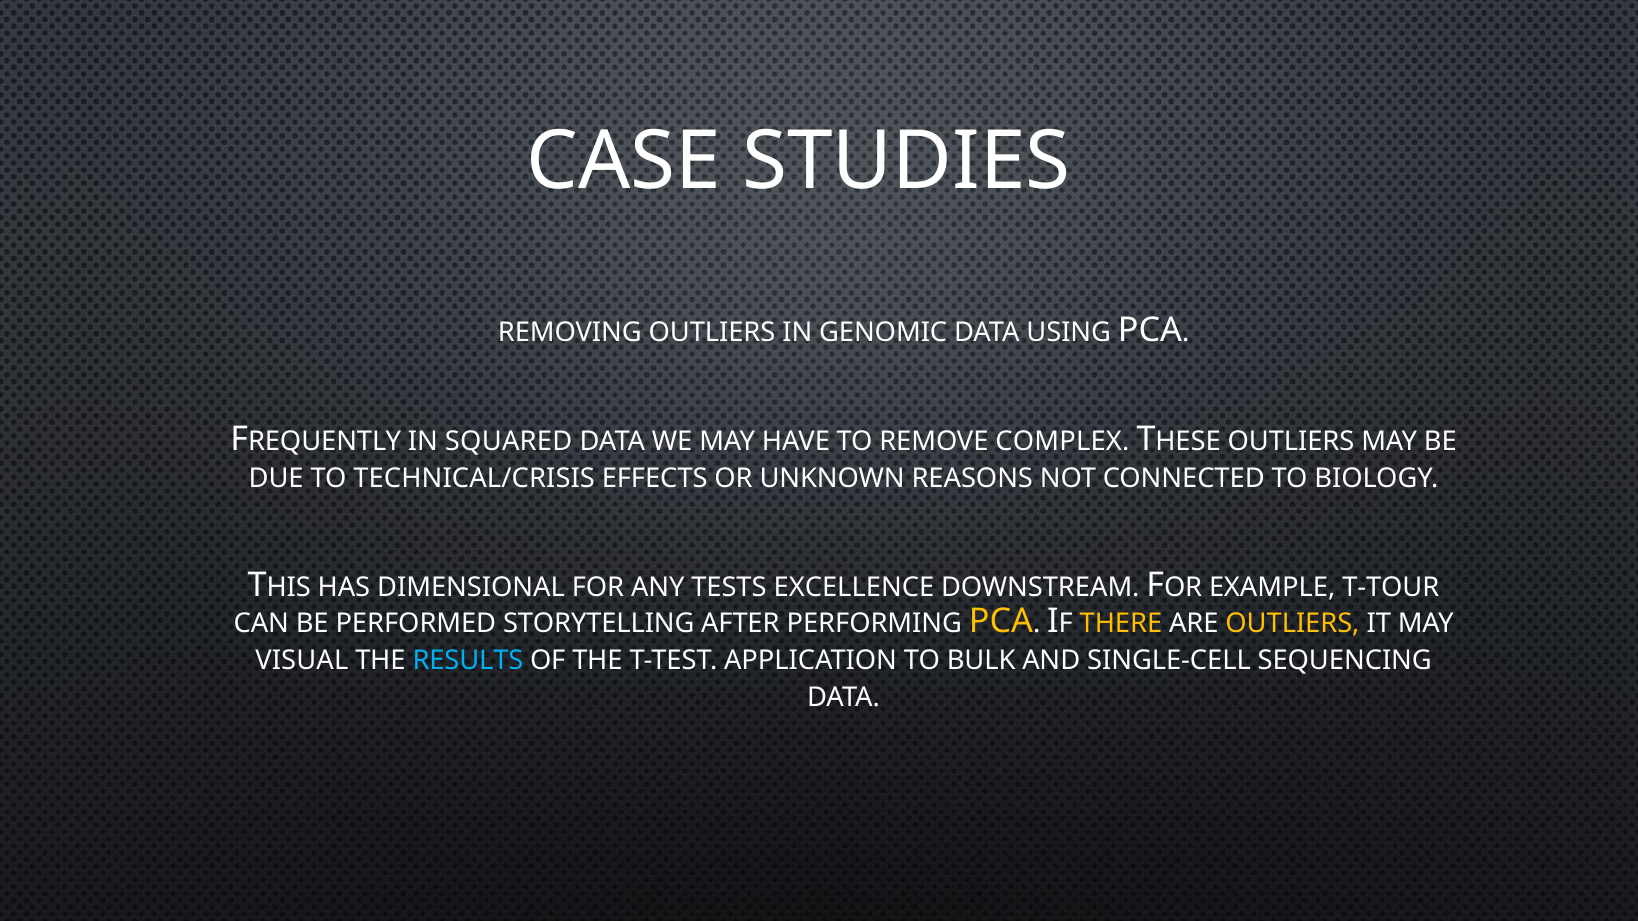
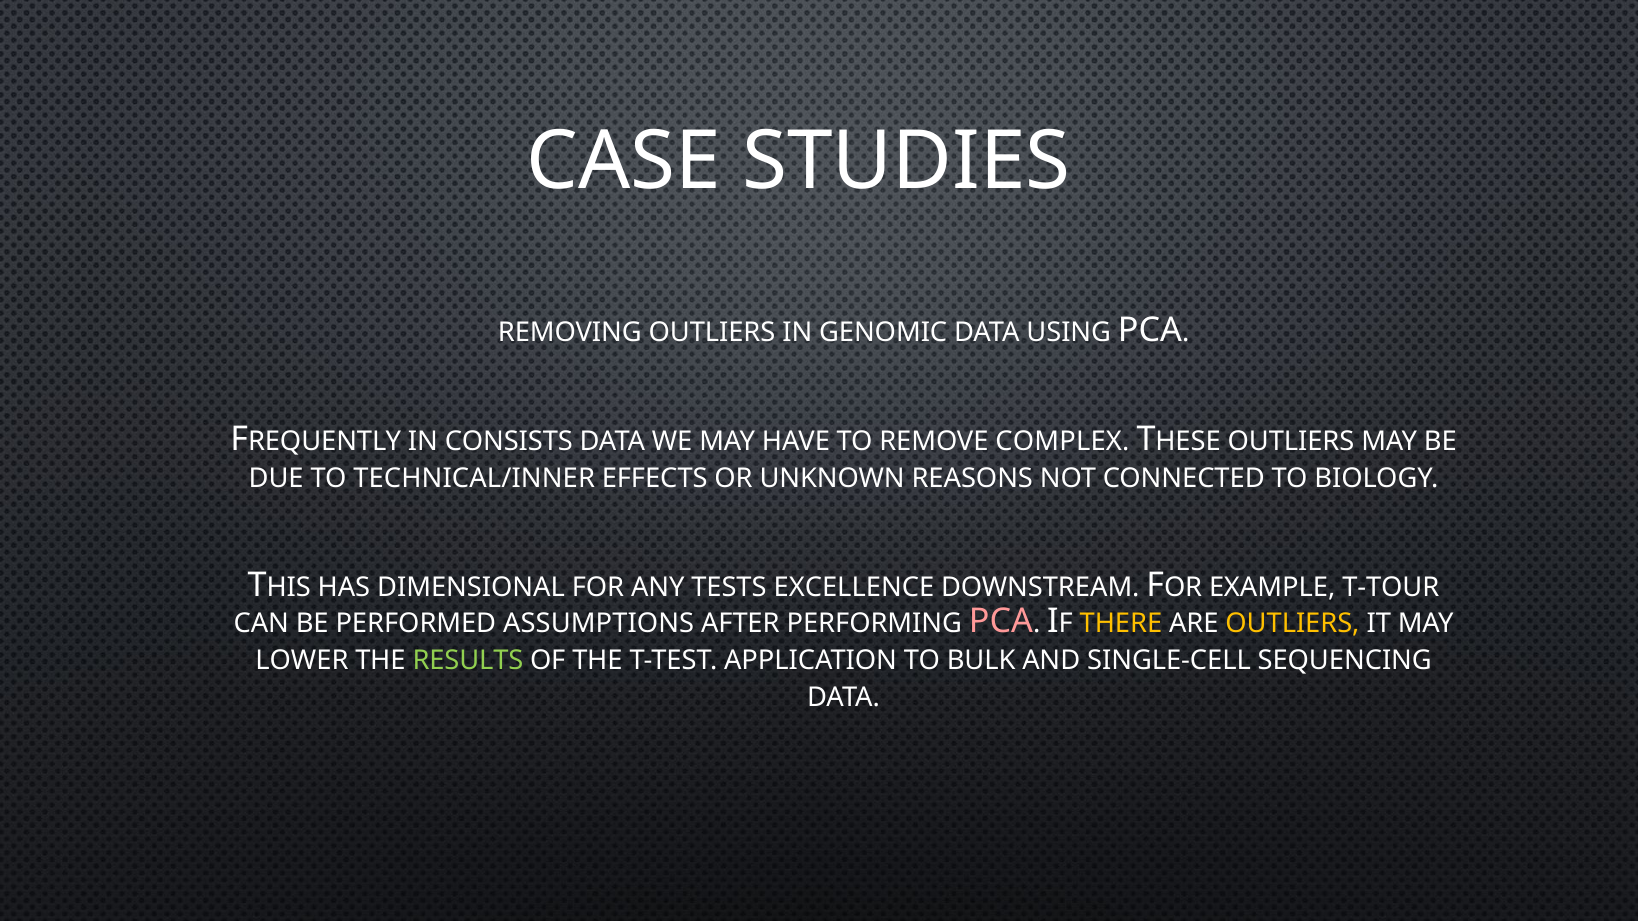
SQUARED: SQUARED -> CONSISTS
TECHNICAL/CRISIS: TECHNICAL/CRISIS -> TECHNICAL/INNER
STORYTELLING: STORYTELLING -> ASSUMPTIONS
PCA at (1001, 622) colour: yellow -> pink
VISUAL: VISUAL -> LOWER
RESULTS colour: light blue -> light green
